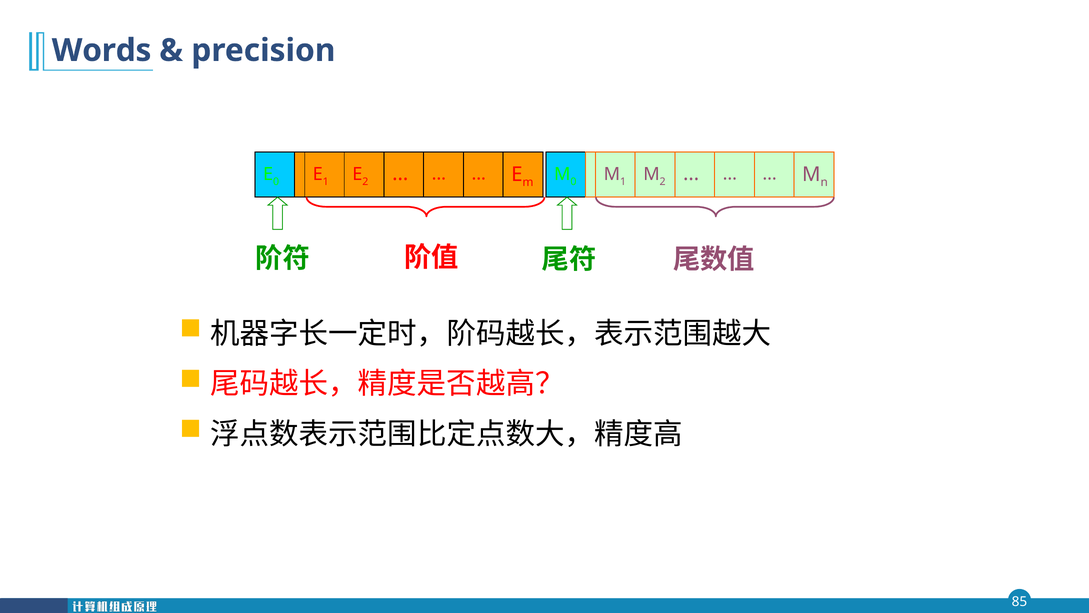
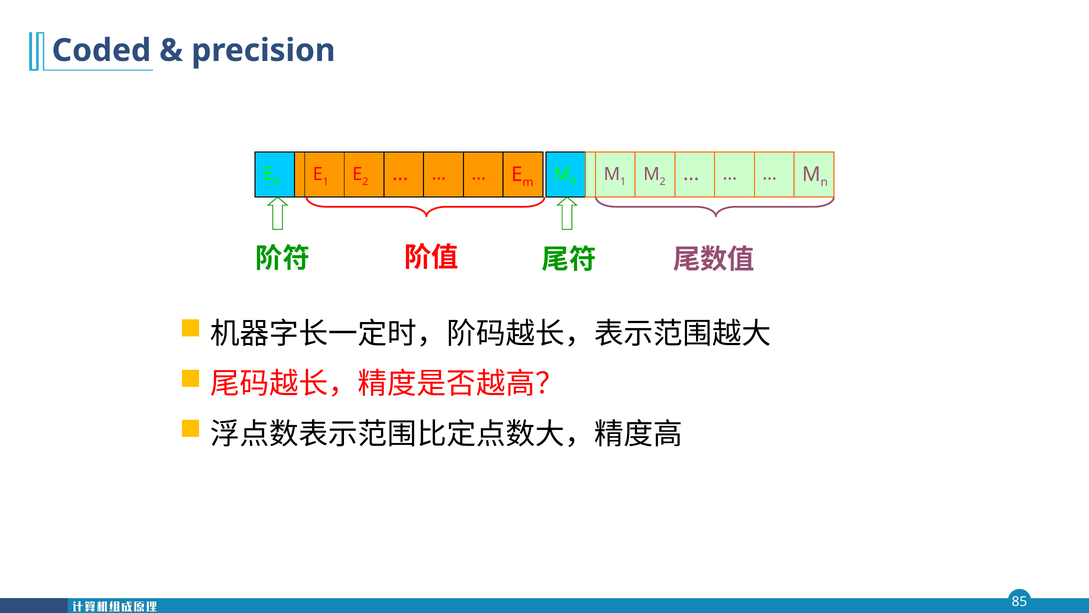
Words: Words -> Coded
